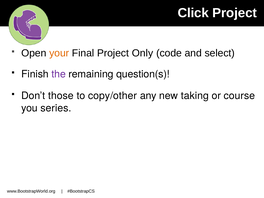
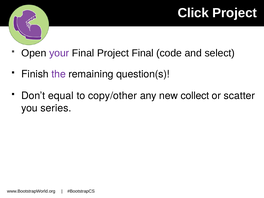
your colour: orange -> purple
Project Only: Only -> Final
those: those -> equal
taking: taking -> collect
course: course -> scatter
